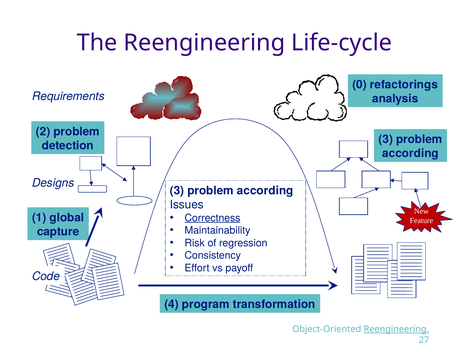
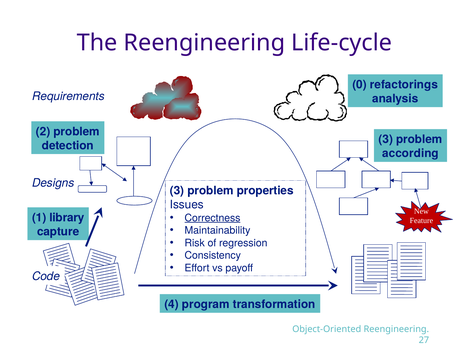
according at (265, 190): according -> properties
global: global -> library
Reengineering at (396, 329) underline: present -> none
